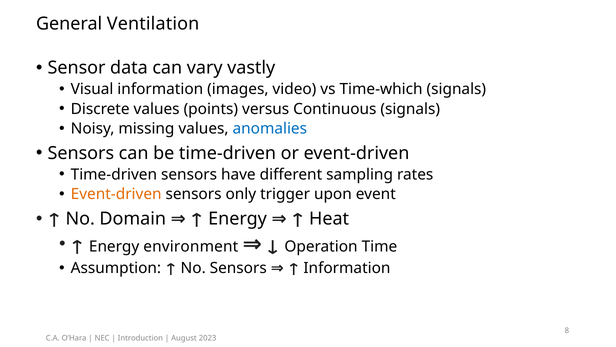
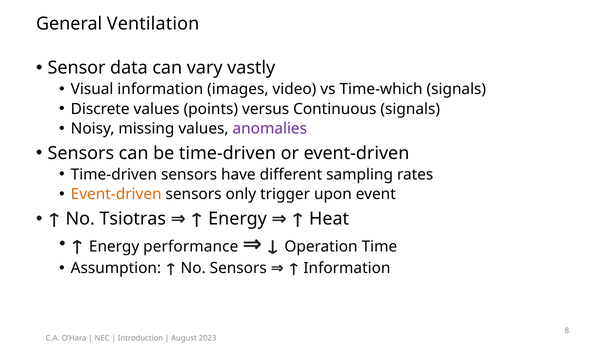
anomalies colour: blue -> purple
Domain: Domain -> Tsiotras
environment: environment -> performance
